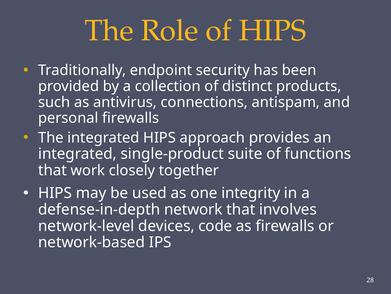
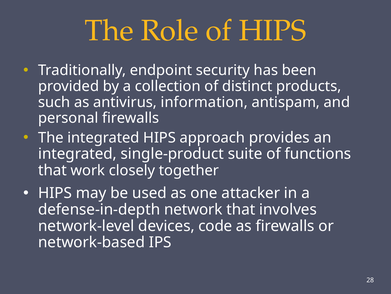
connections: connections -> information
integrity: integrity -> attacker
